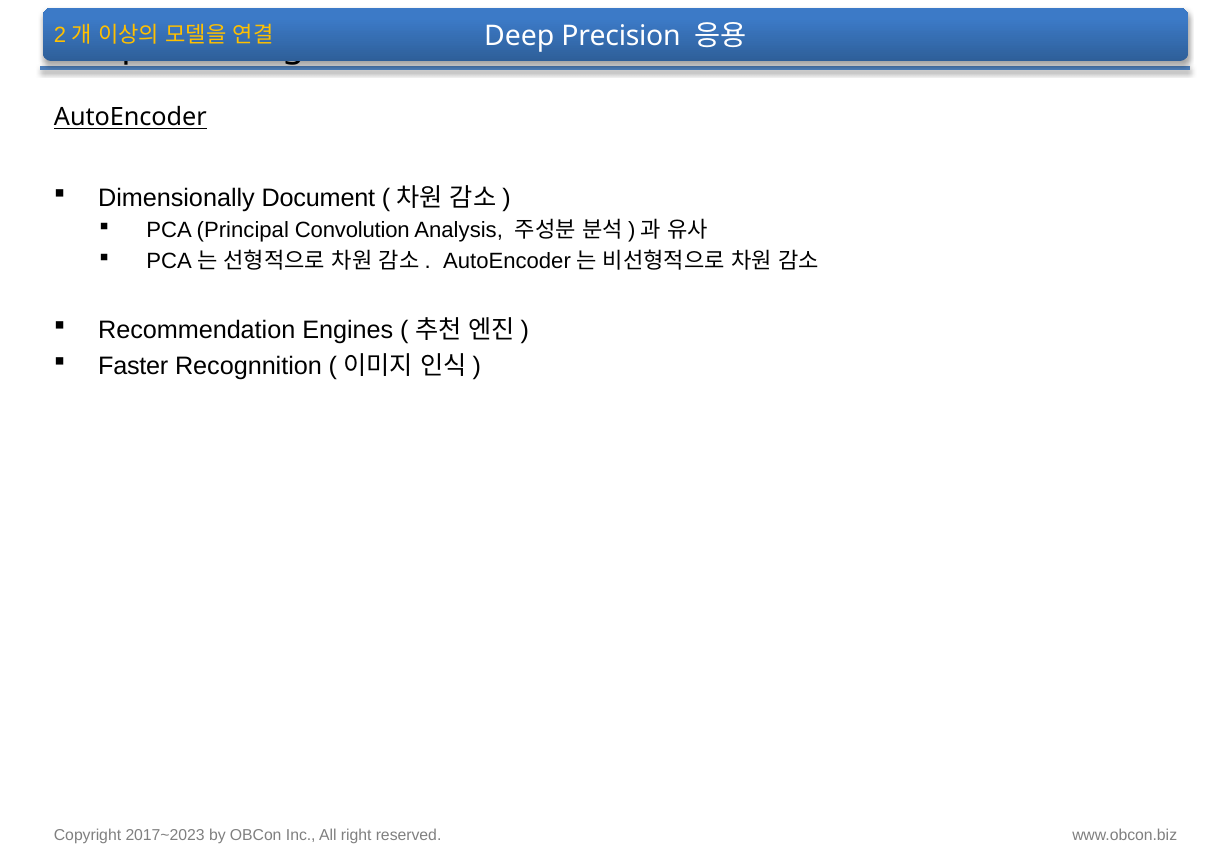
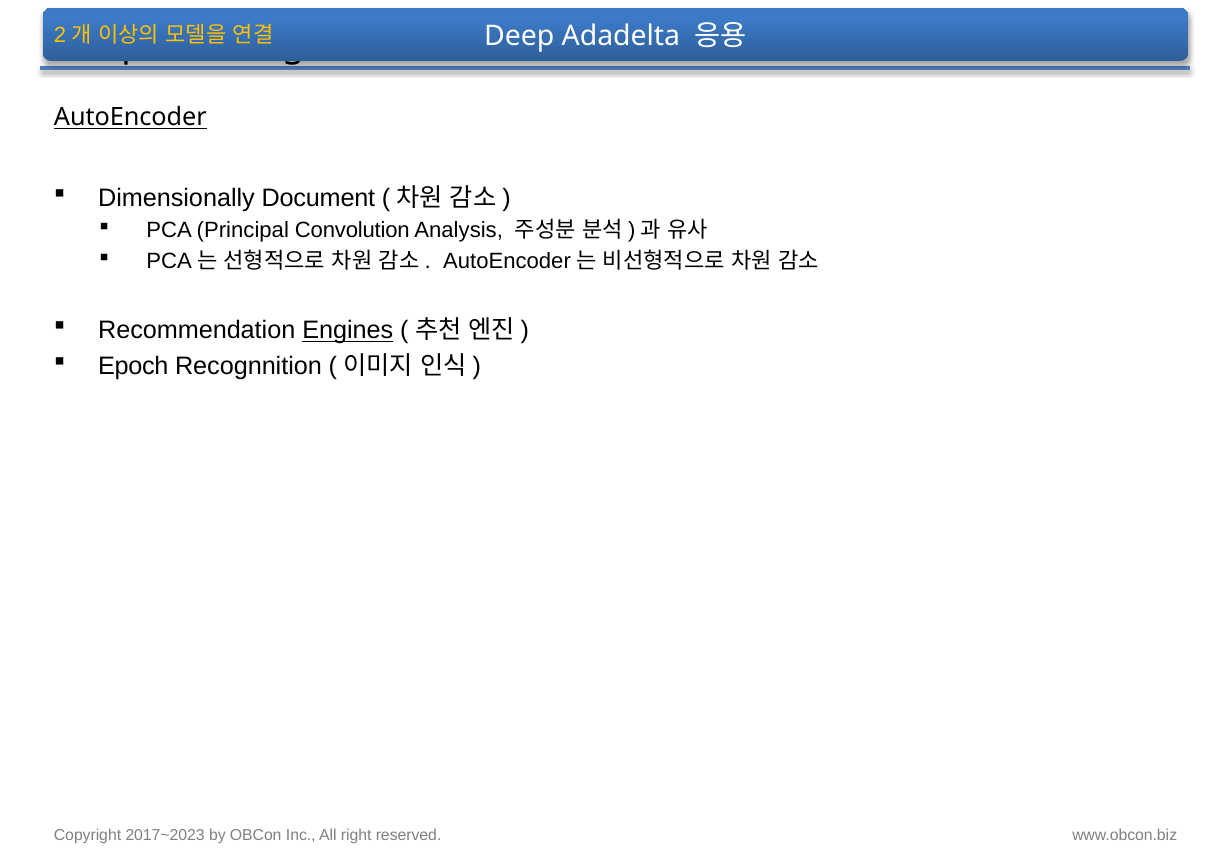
Precision: Precision -> Adadelta
Engines underline: none -> present
Faster: Faster -> Epoch
